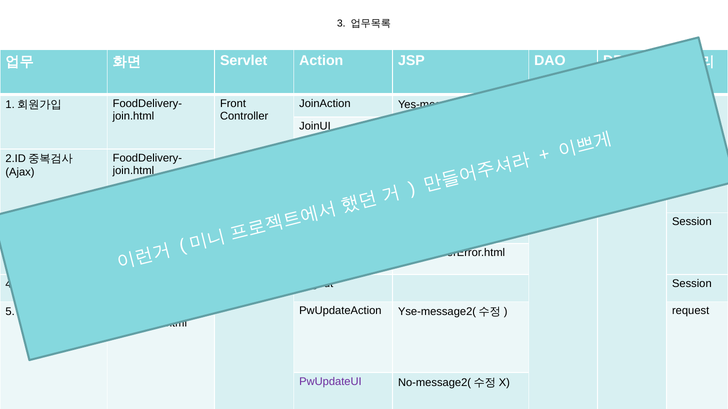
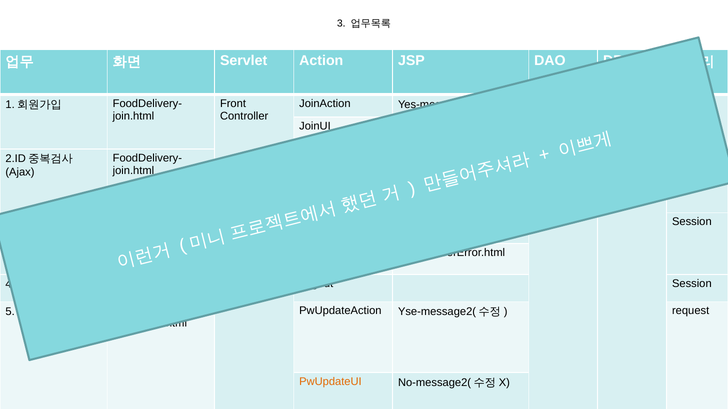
PwUpdateUI colour: purple -> orange
